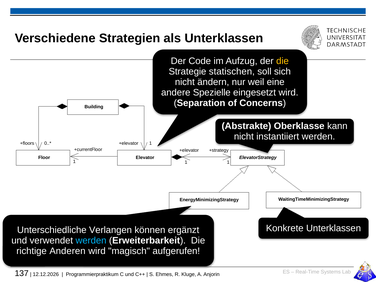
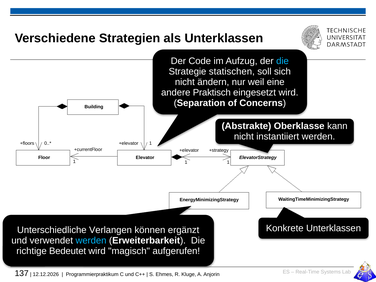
die at (282, 61) colour: yellow -> light blue
Spezielle: Spezielle -> Praktisch
Anderen: Anderen -> Bedeutet
